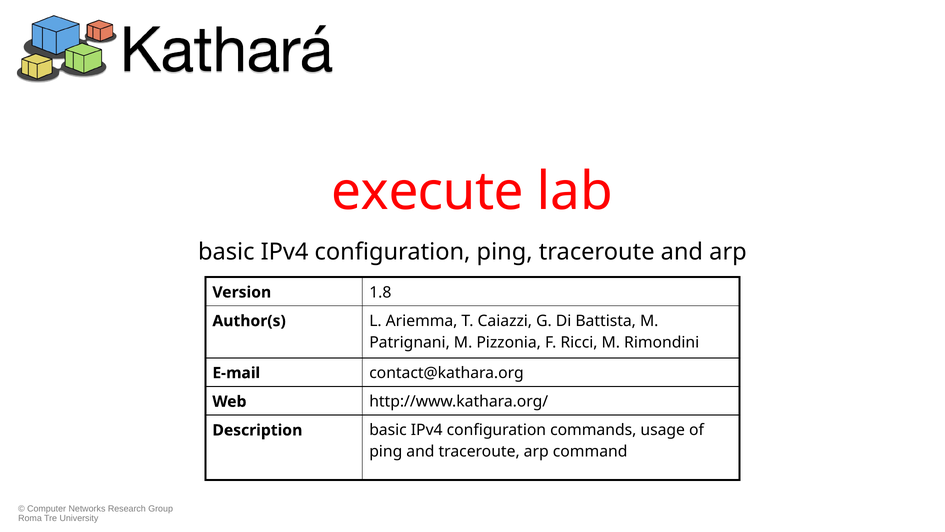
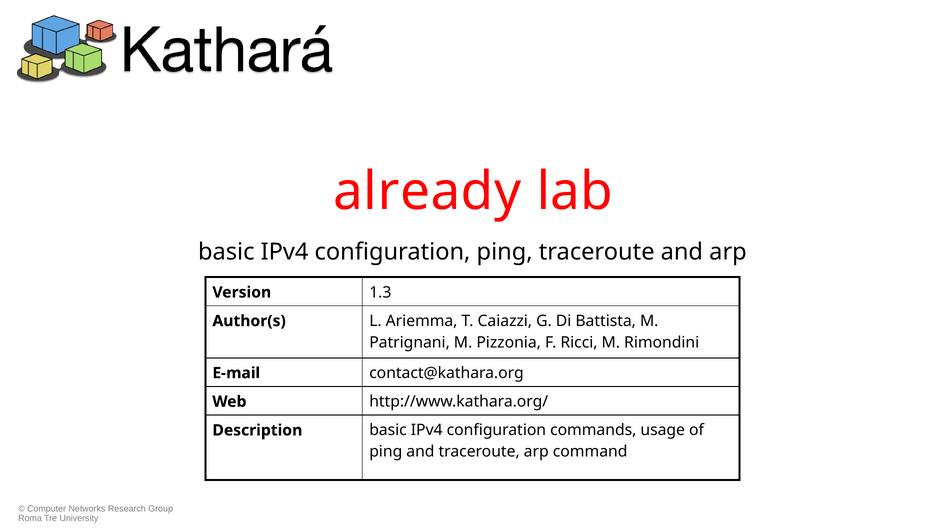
execute: execute -> already
1.8: 1.8 -> 1.3
